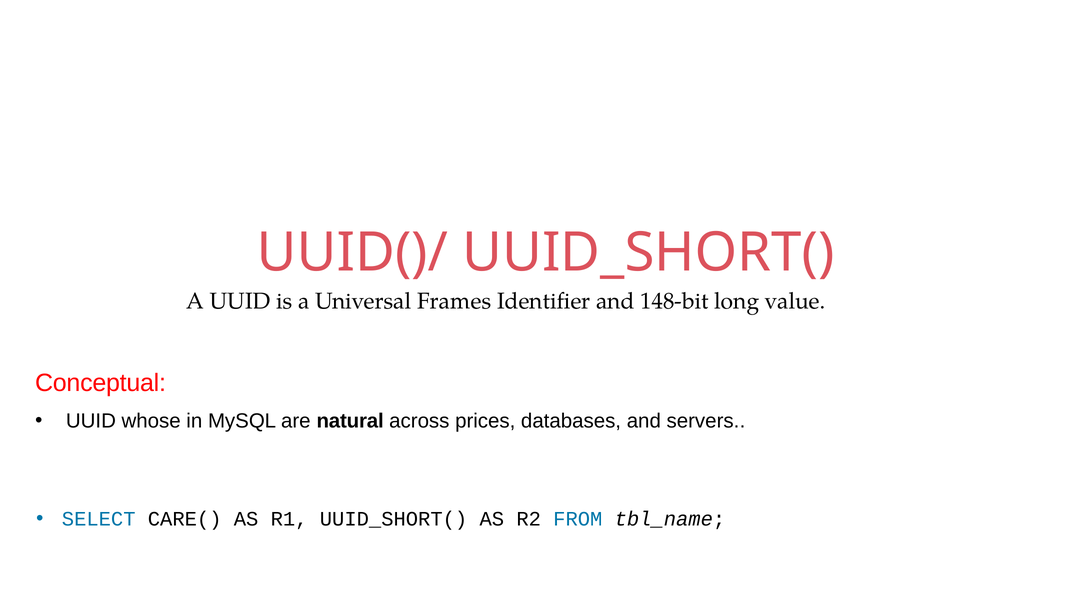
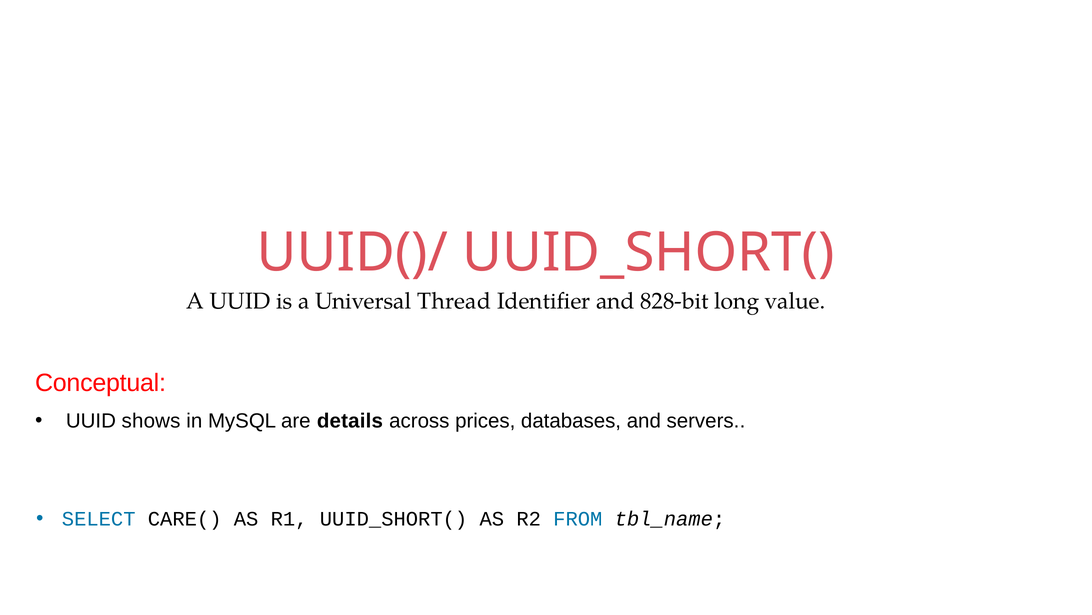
Frames: Frames -> Thread
148-bit: 148-bit -> 828-bit
whose: whose -> shows
natural: natural -> details
